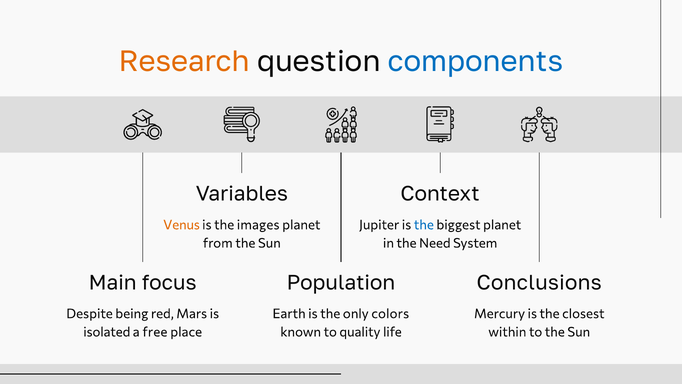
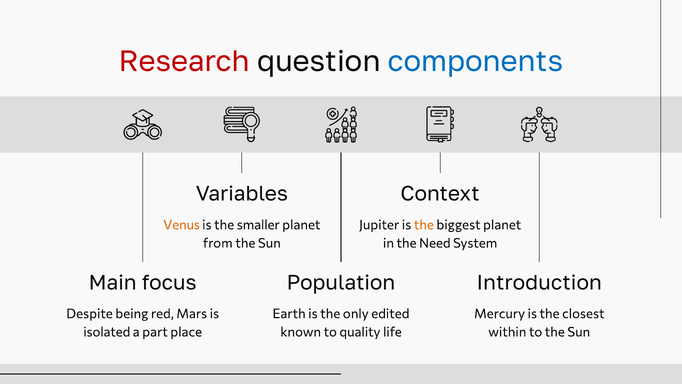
Research colour: orange -> red
images: images -> smaller
the at (424, 225) colour: blue -> orange
Conclusions: Conclusions -> Introduction
colors: colors -> edited
free: free -> part
